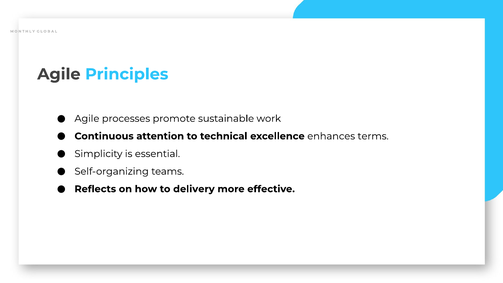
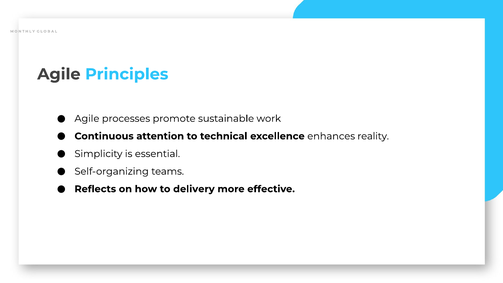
terms: terms -> reality
